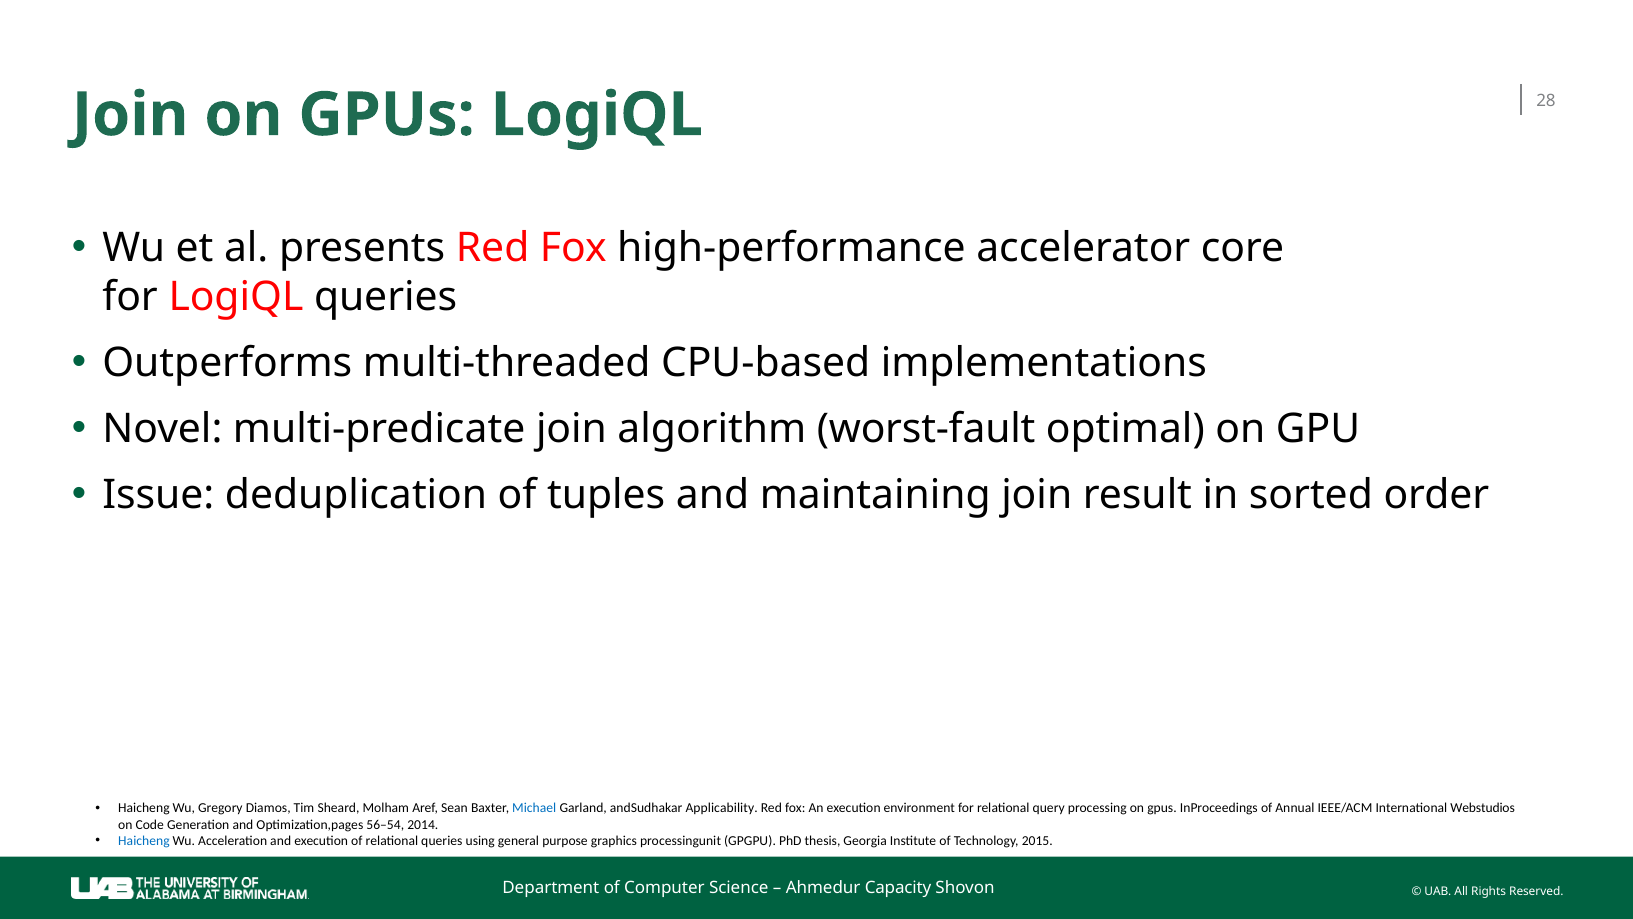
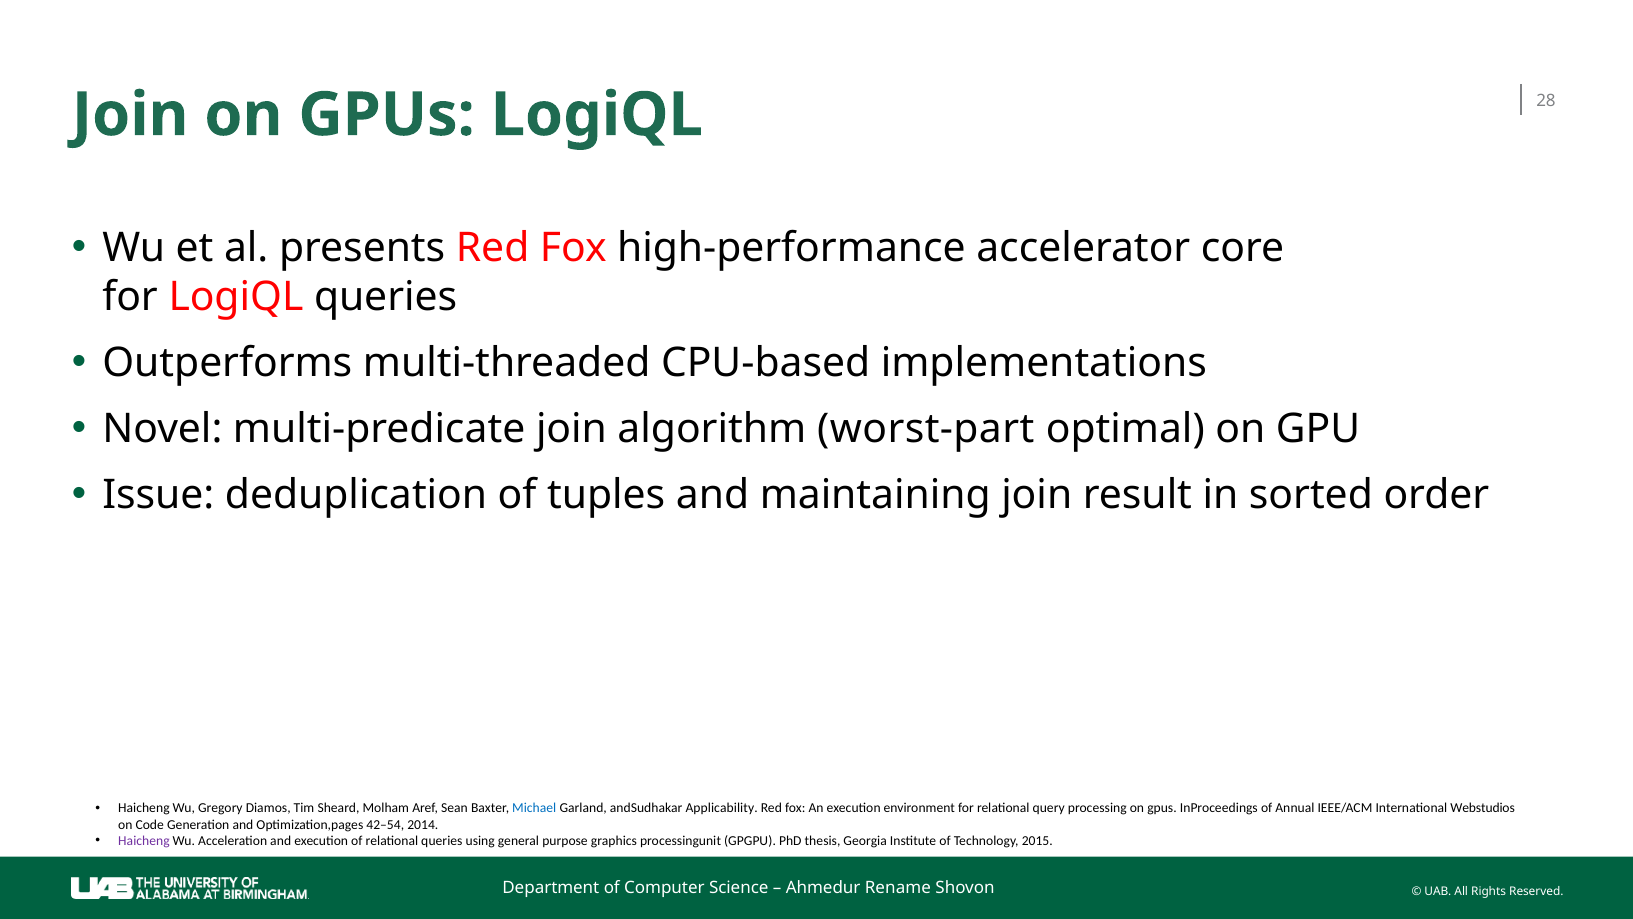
worst-fault: worst-fault -> worst-part
56–54: 56–54 -> 42–54
Haicheng at (144, 841) colour: blue -> purple
Capacity: Capacity -> Rename
